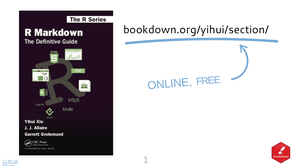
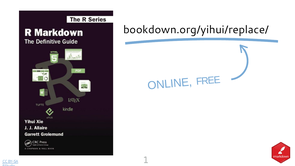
bookdown.org/yihui/section/: bookdown.org/yihui/section/ -> bookdown.org/yihui/replace/
